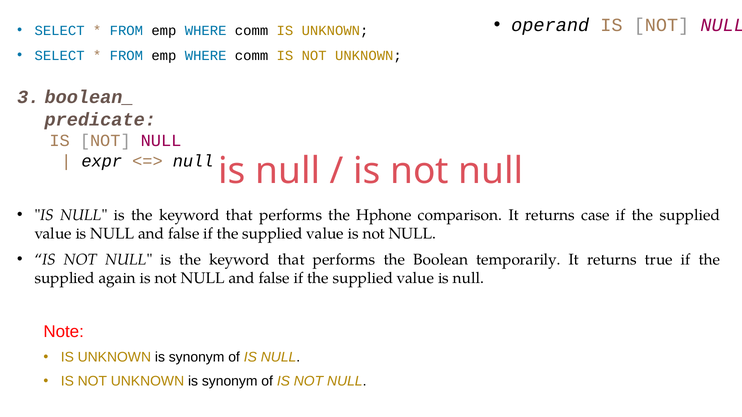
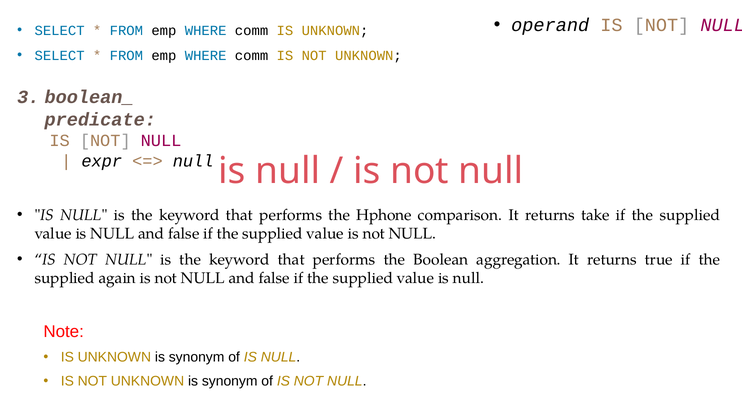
case: case -> take
temporarily: temporarily -> aggregation
